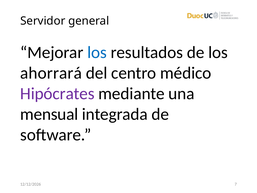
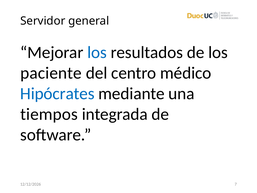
ahorrará: ahorrará -> paciente
Hipócrates colour: purple -> blue
mensual: mensual -> tiempos
